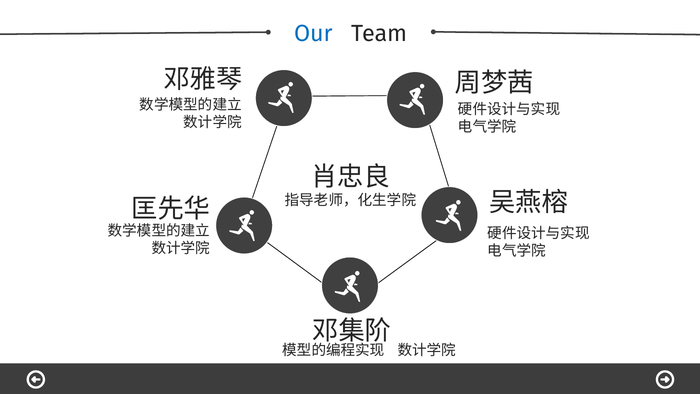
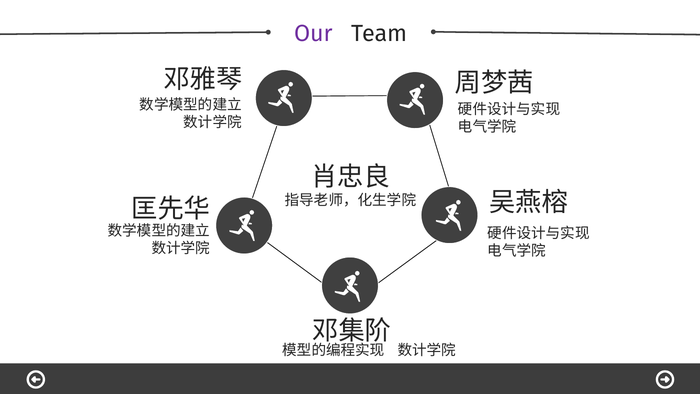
Our colour: blue -> purple
